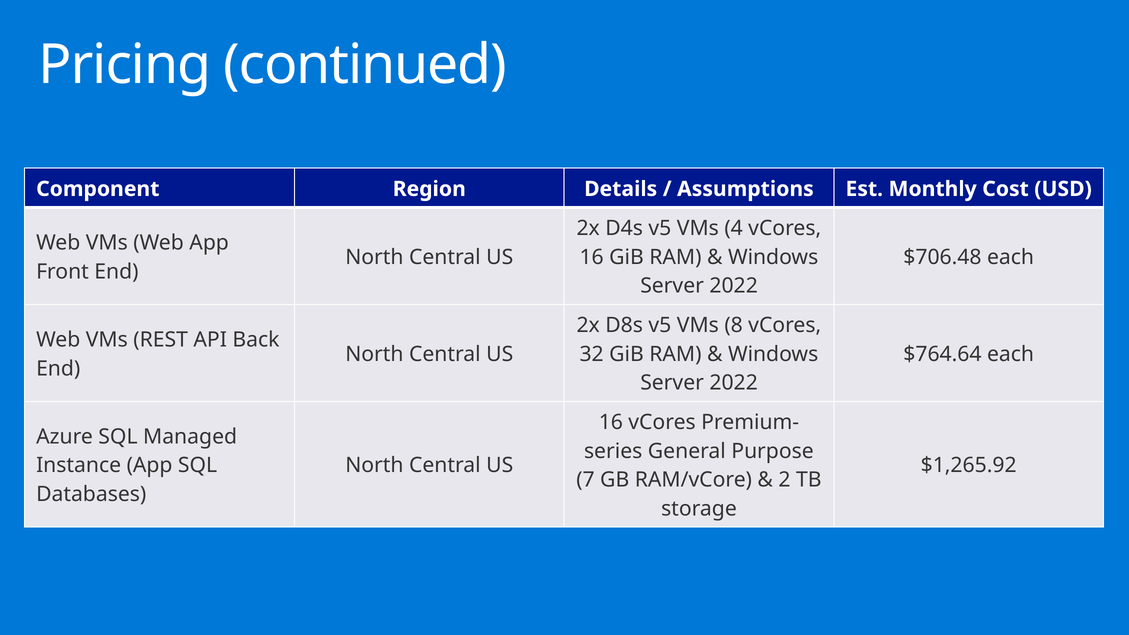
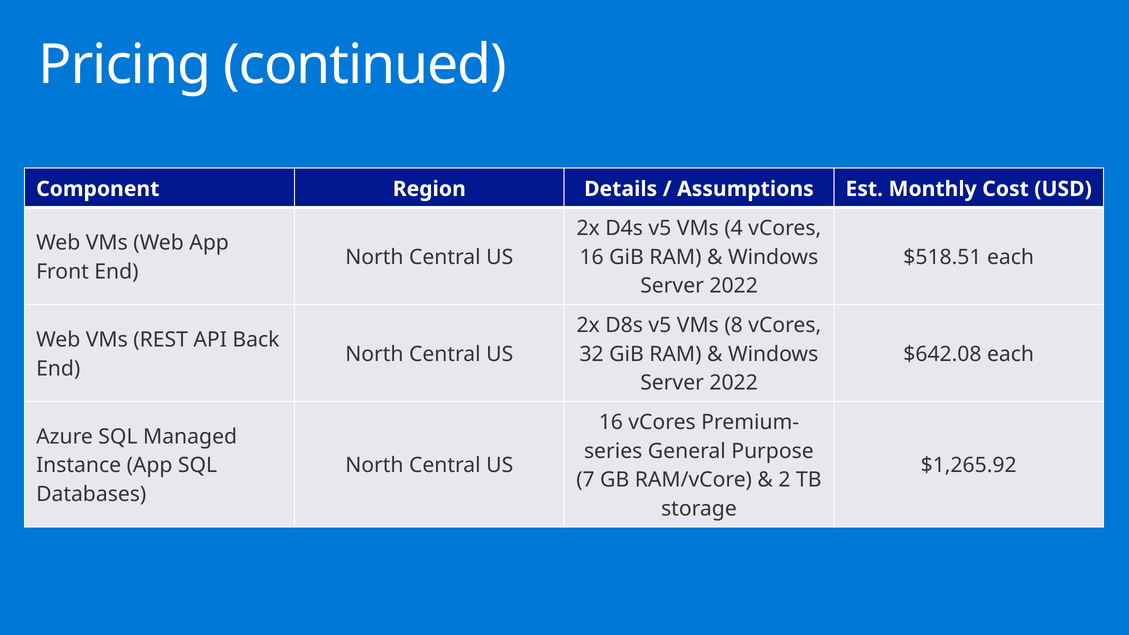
$706.48: $706.48 -> $518.51
$764.64: $764.64 -> $642.08
